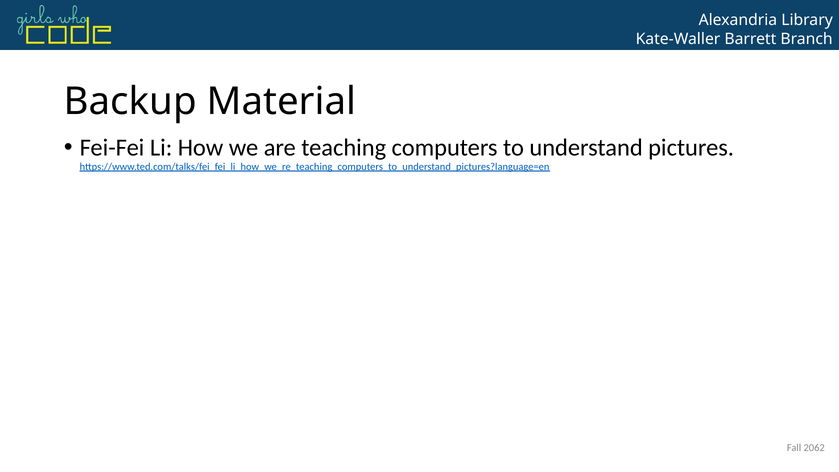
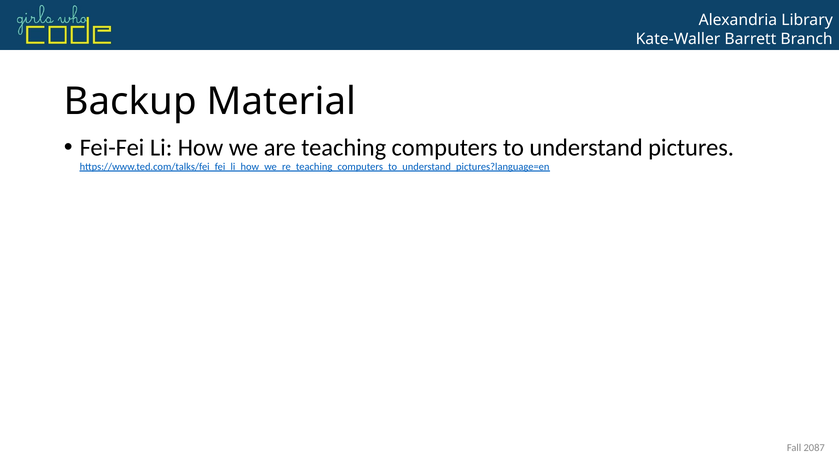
2062: 2062 -> 2087
